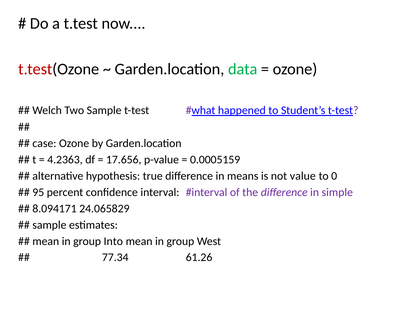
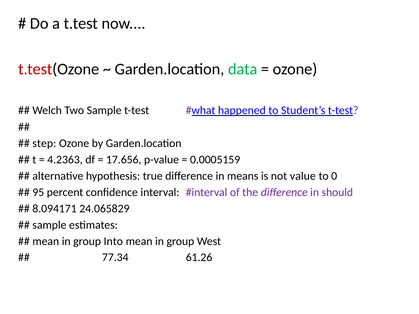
case: case -> step
simple: simple -> should
